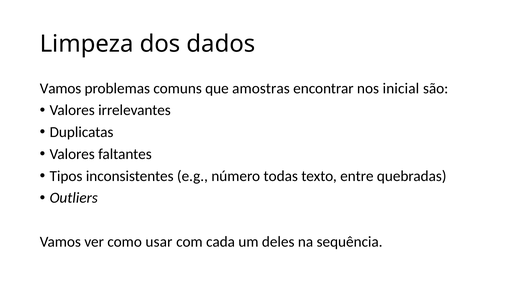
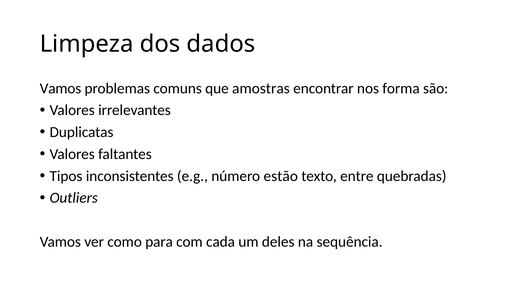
inicial: inicial -> forma
todas: todas -> estão
usar: usar -> para
